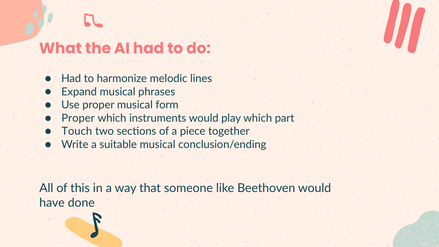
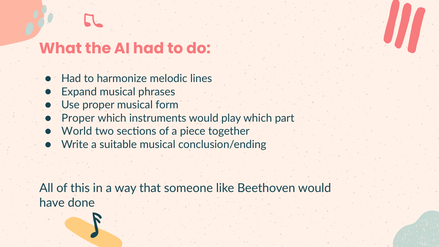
Touch: Touch -> World
